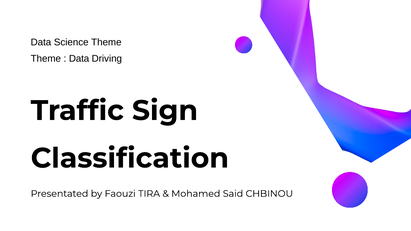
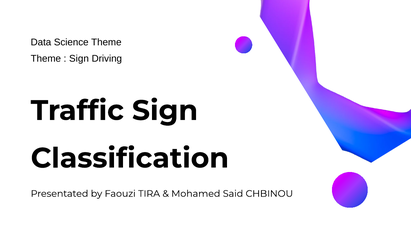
Data at (79, 59): Data -> Sign
